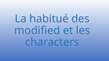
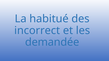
modified: modified -> incorrect
characters: characters -> demandée
